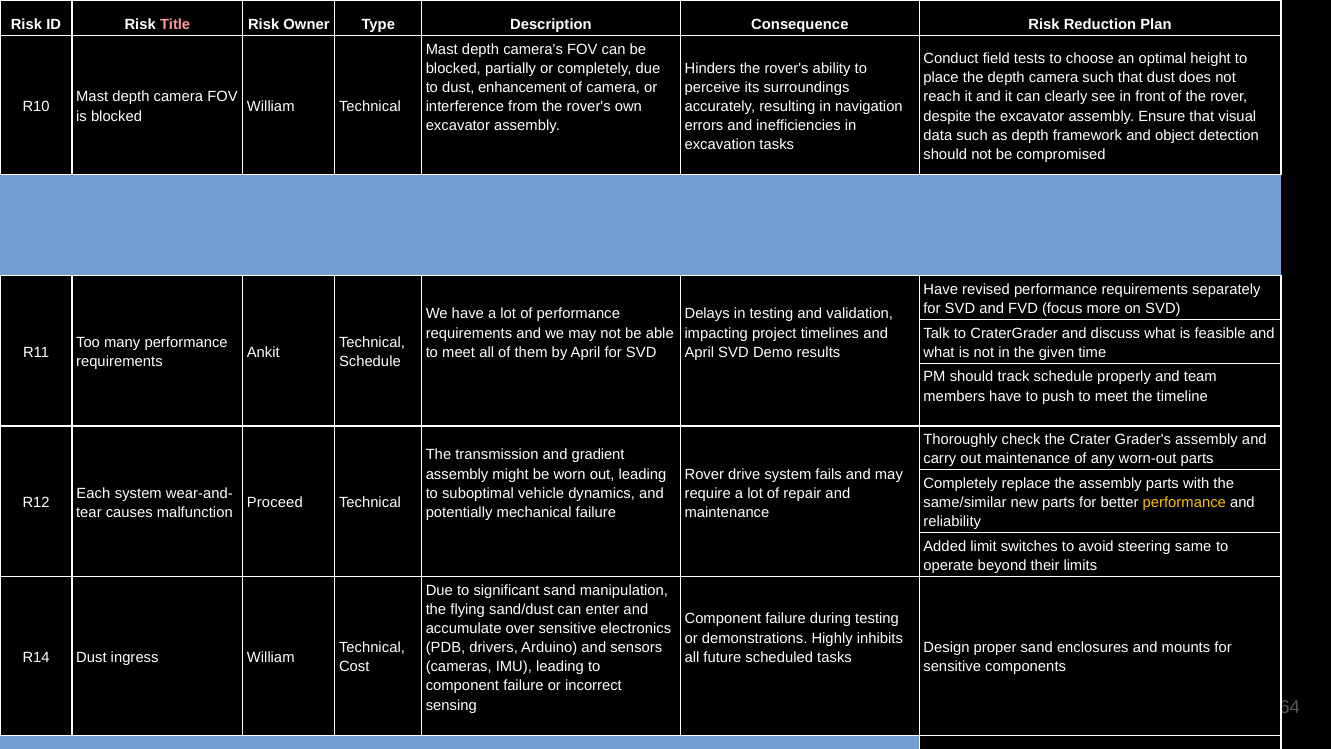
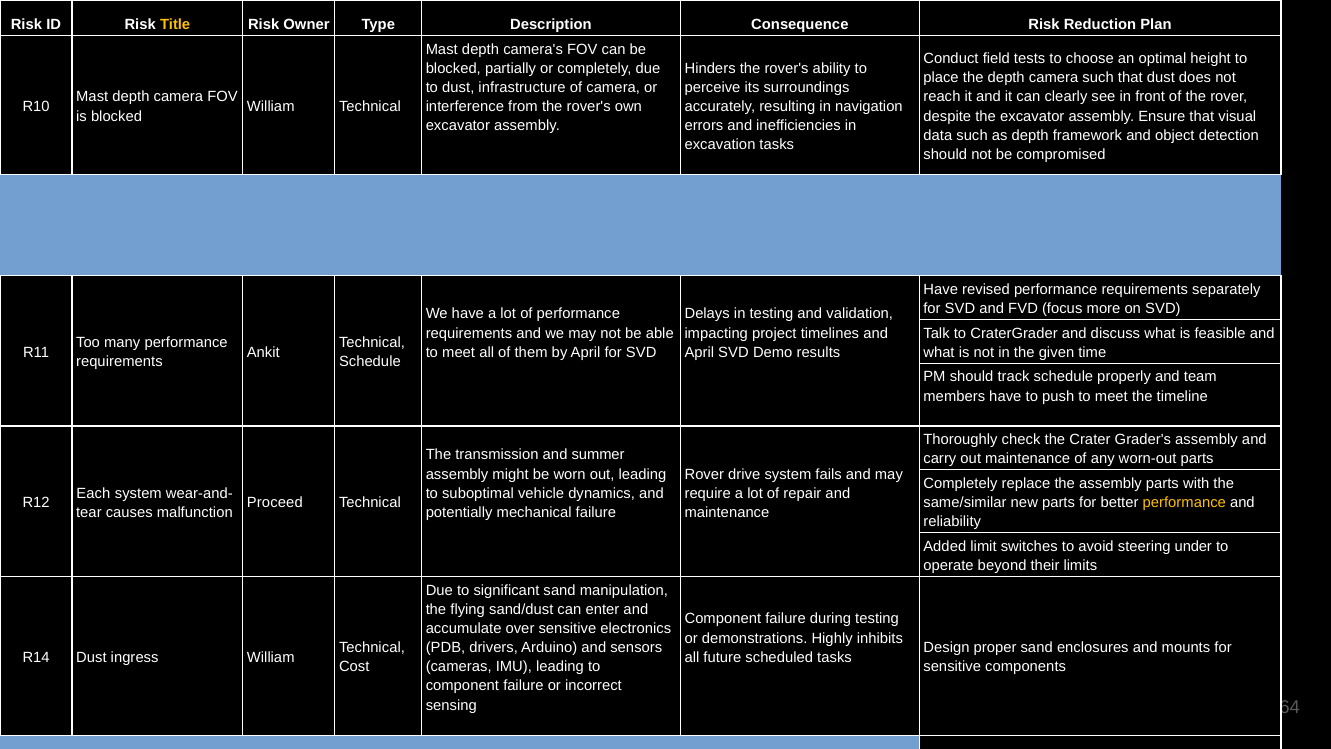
Title colour: pink -> yellow
enhancement: enhancement -> infrastructure
gradient: gradient -> summer
same: same -> under
